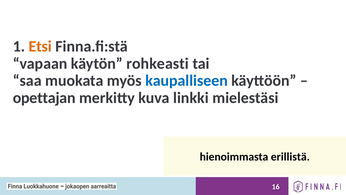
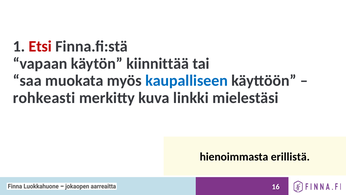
Etsi colour: orange -> red
rohkeasti: rohkeasti -> kiinnittää
opettajan: opettajan -> rohkeasti
